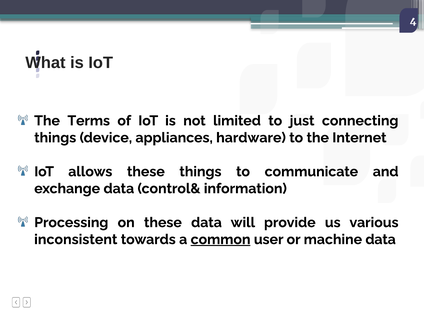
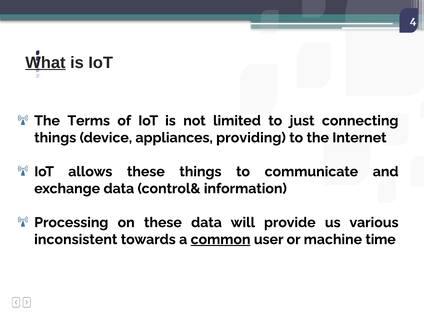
What underline: none -> present
hardware: hardware -> providing
machine data: data -> time
